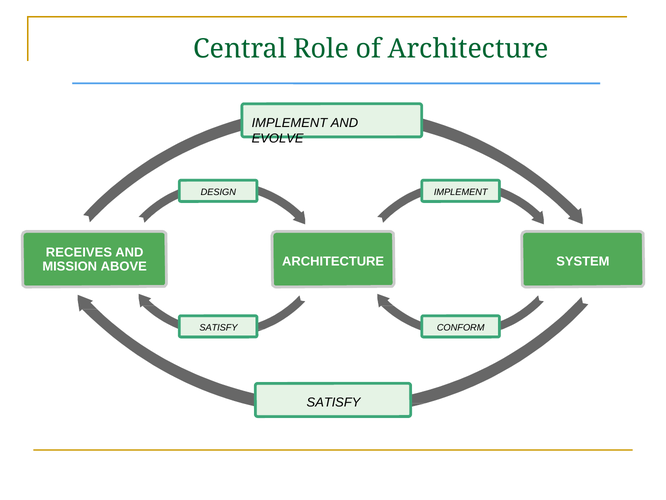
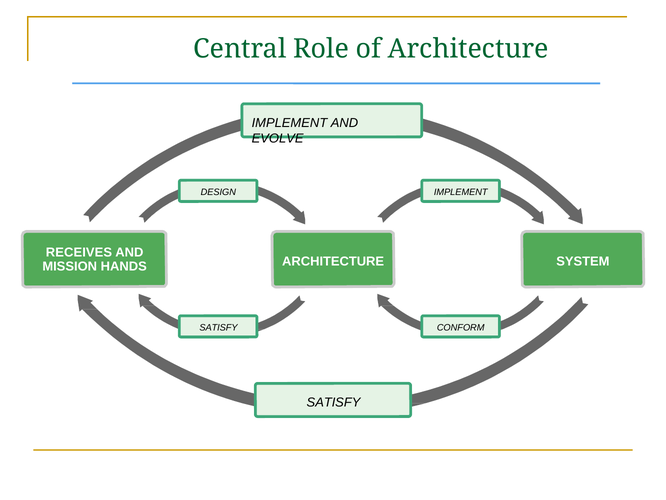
ABOVE: ABOVE -> HANDS
